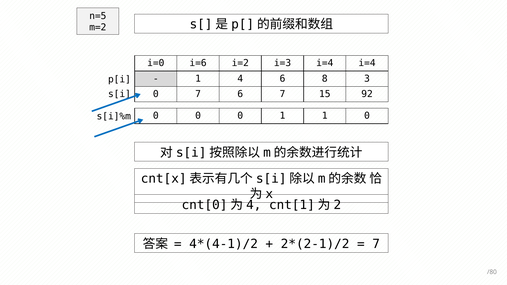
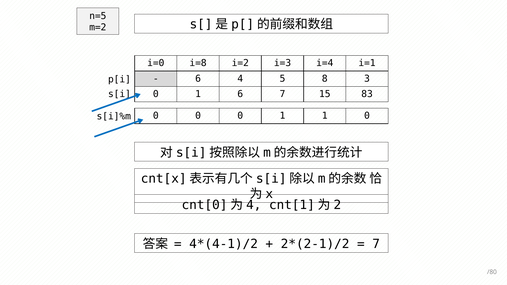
i=6: i=6 -> i=8
i=4 i=4: i=4 -> i=1
1 at (198, 79): 1 -> 6
4 6: 6 -> 5
7 at (198, 94): 7 -> 1
92: 92 -> 83
